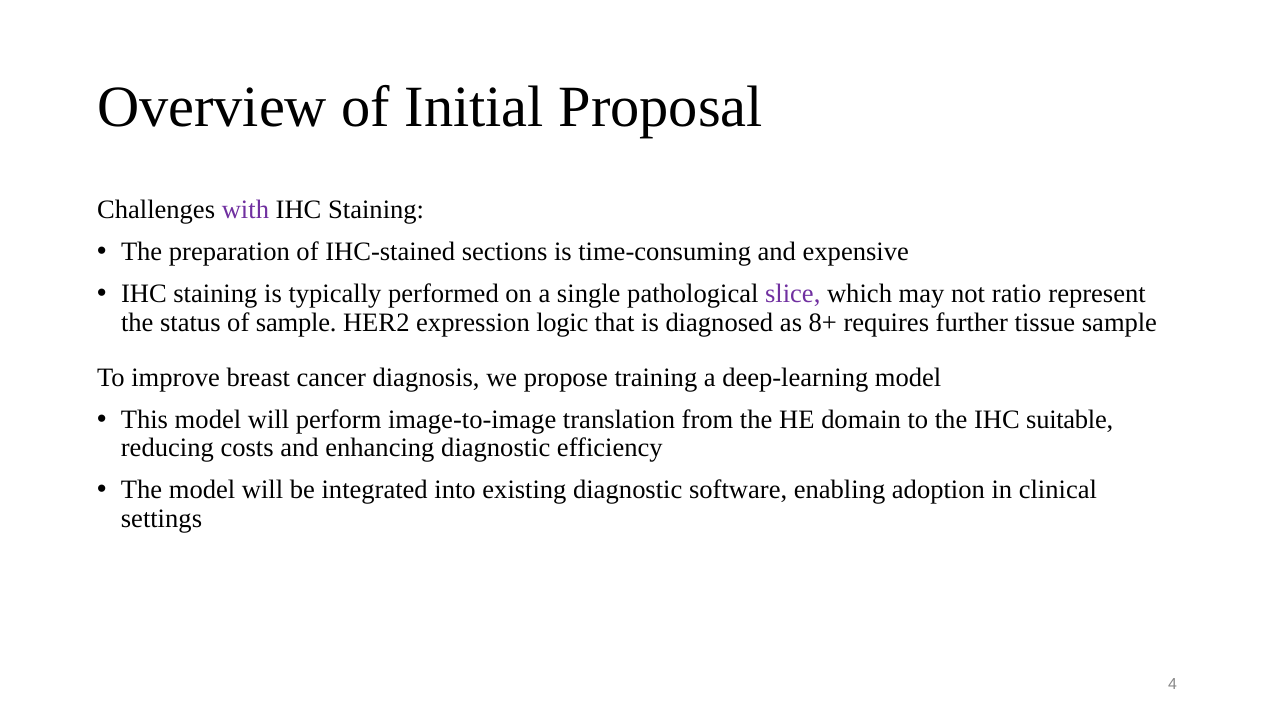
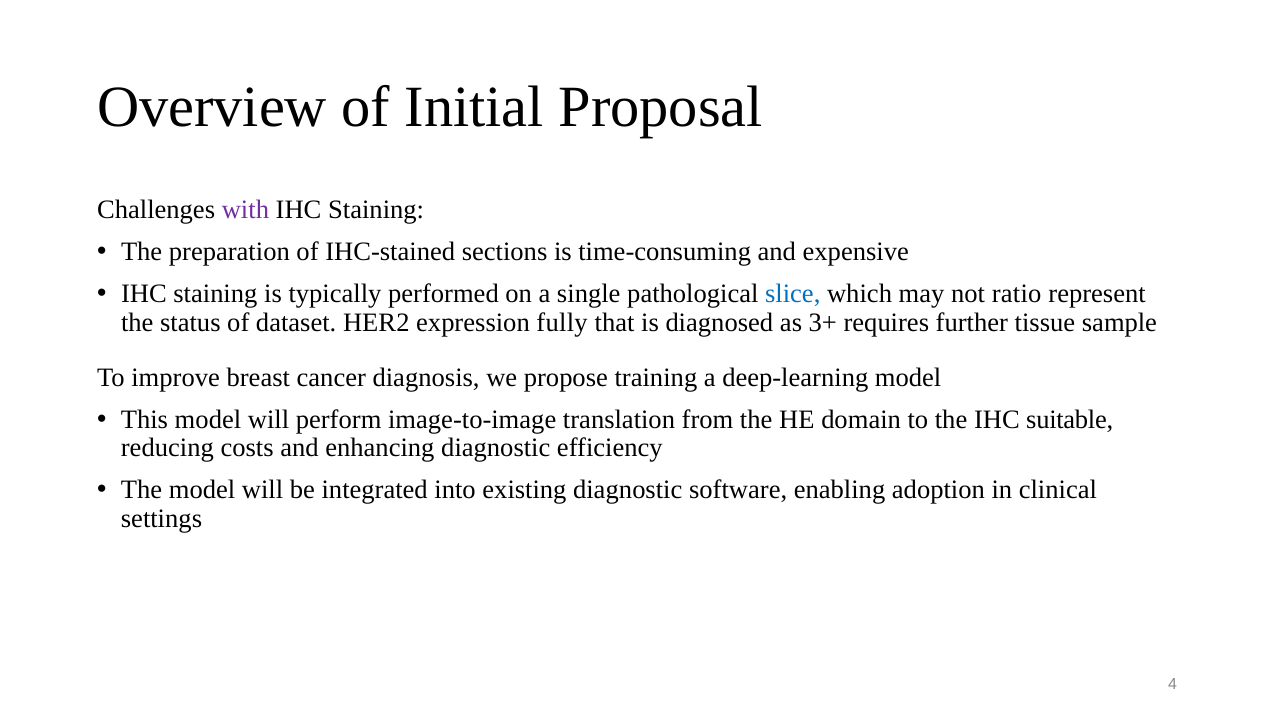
slice colour: purple -> blue
of sample: sample -> dataset
logic: logic -> fully
8+: 8+ -> 3+
